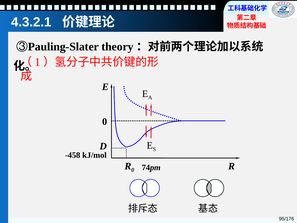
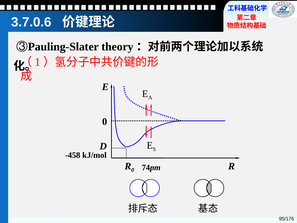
4.3.2.1: 4.3.2.1 -> 3.7.0.6
